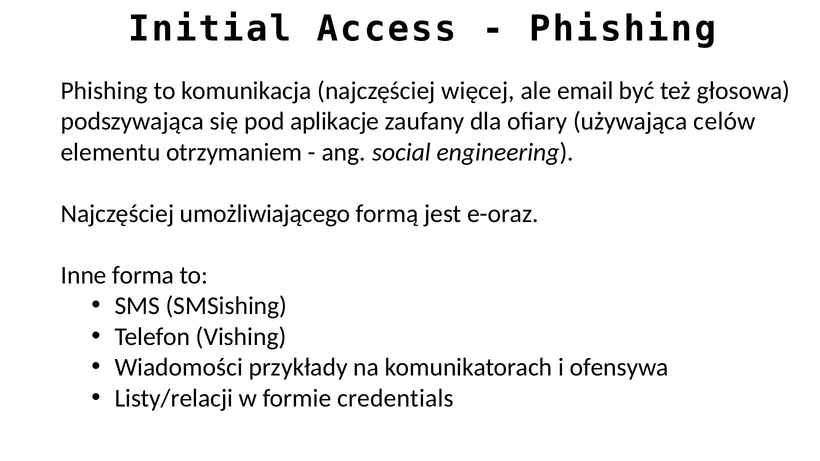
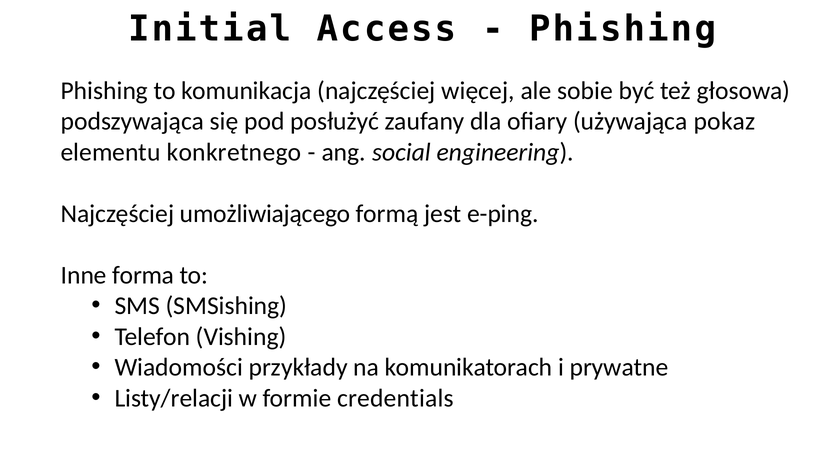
email: email -> sobie
aplikacje: aplikacje -> posłużyć
celów: celów -> pokaz
otrzymaniem: otrzymaniem -> konkretnego
e-oraz: e-oraz -> e-ping
ofensywa: ofensywa -> prywatne
